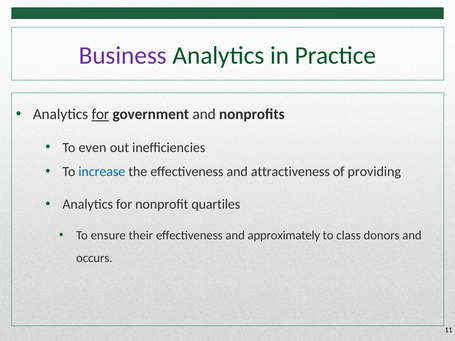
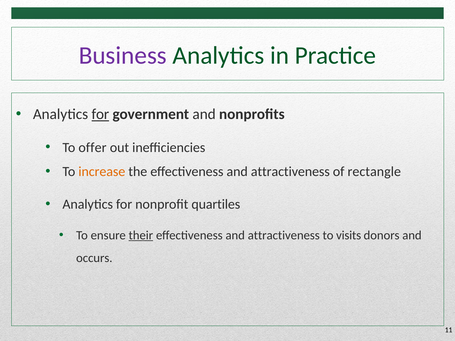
even: even -> offer
increase colour: blue -> orange
providing: providing -> rectangle
their underline: none -> present
approximately at (284, 235): approximately -> attractiveness
class: class -> visits
